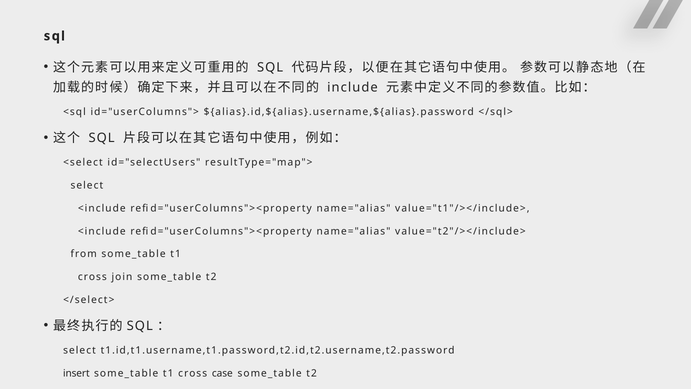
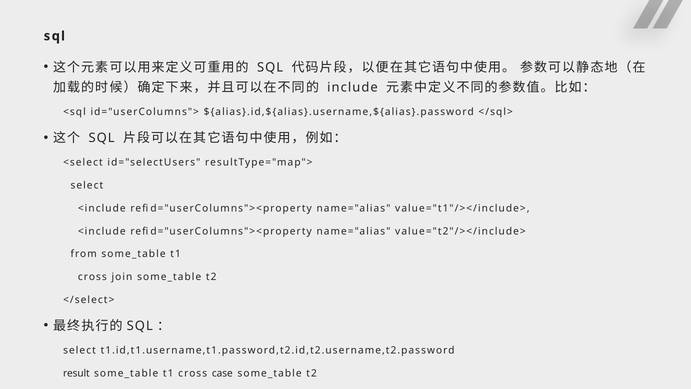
insert: insert -> result
